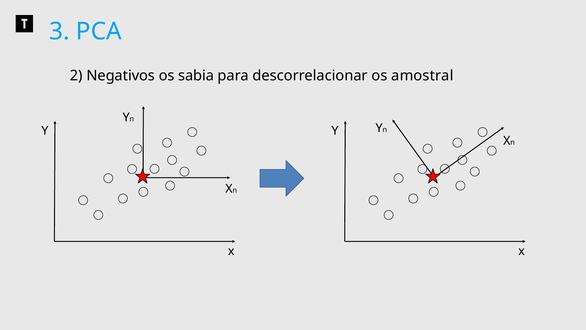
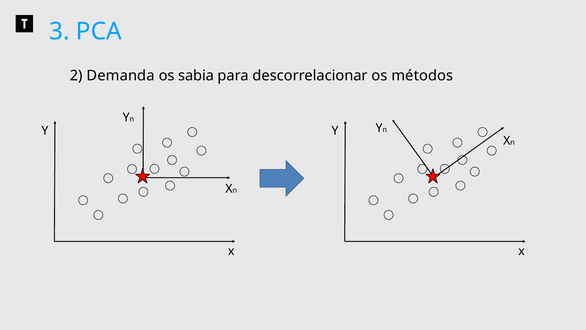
Negativos: Negativos -> Demanda
amostral: amostral -> métodos
